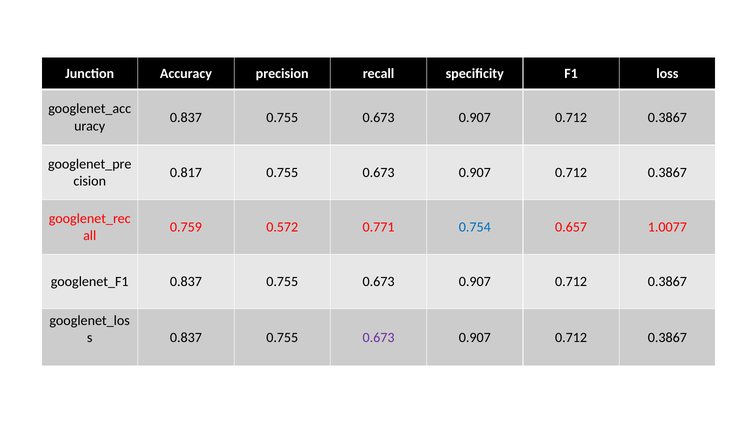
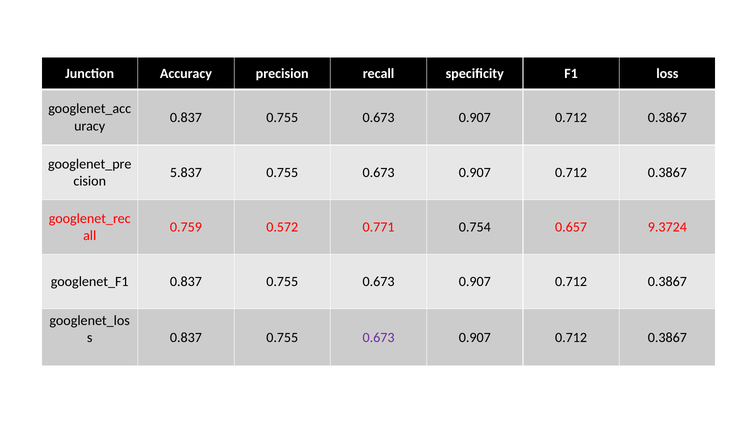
0.817: 0.817 -> 5.837
0.754 colour: blue -> black
1.0077: 1.0077 -> 9.3724
